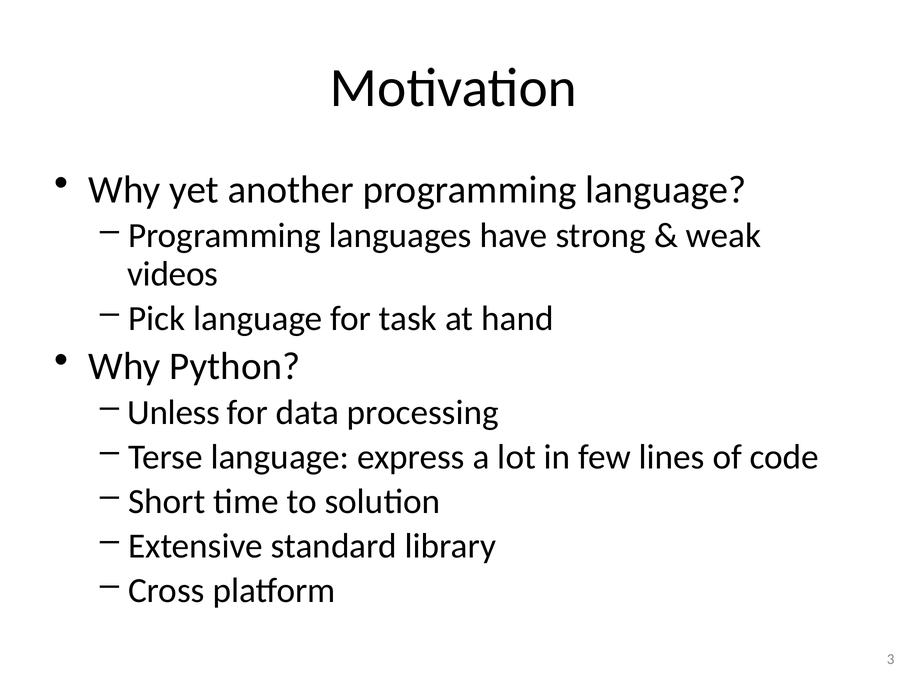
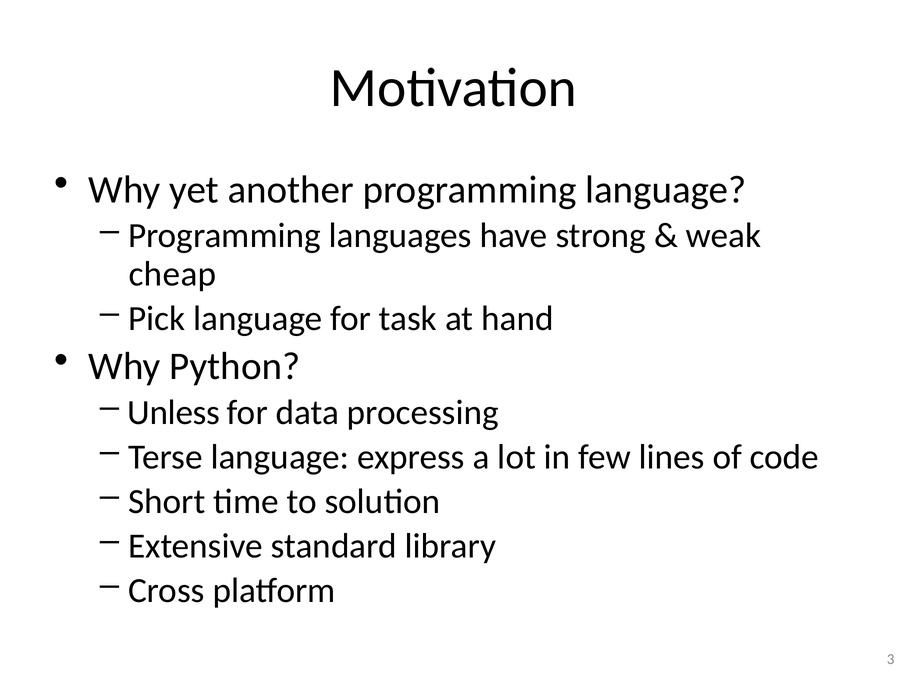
videos: videos -> cheap
